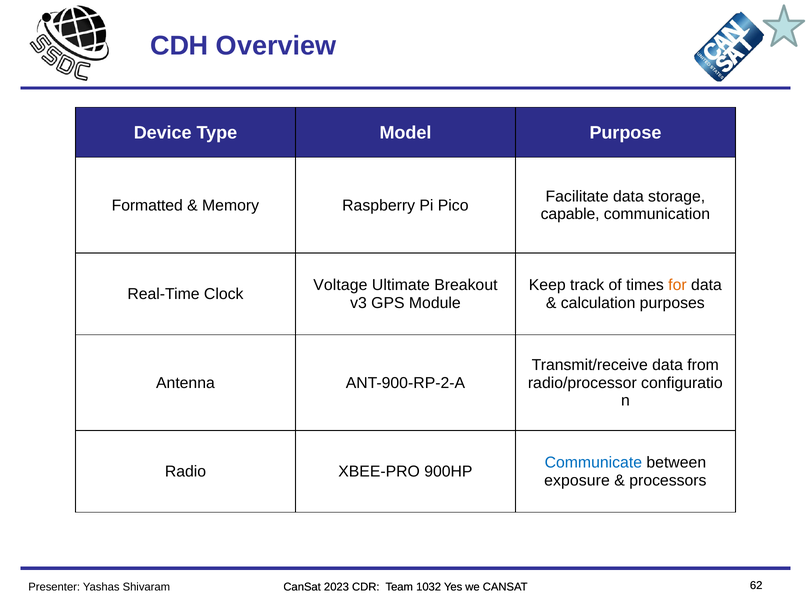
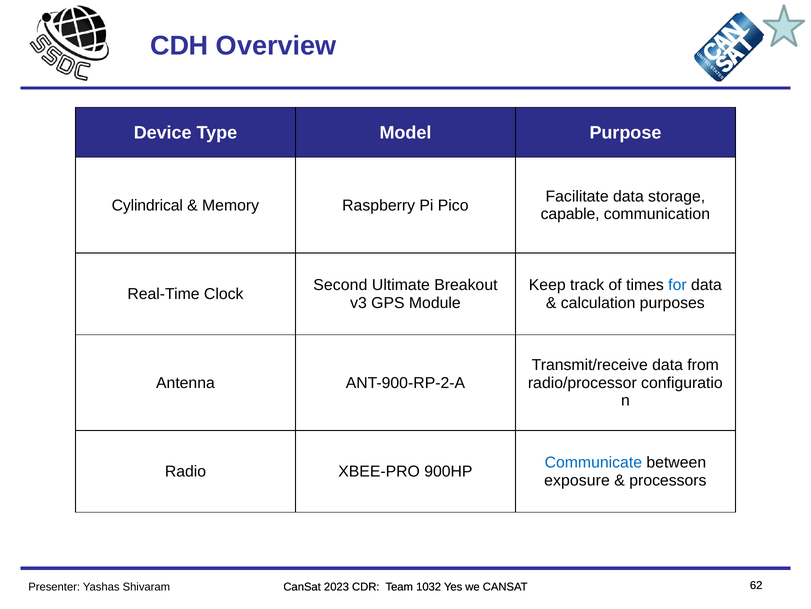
Formatted: Formatted -> Cylindrical
Voltage: Voltage -> Second
for colour: orange -> blue
